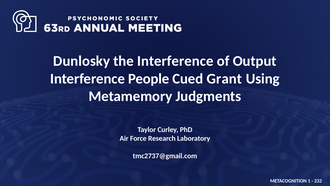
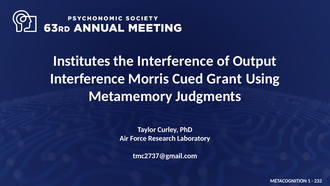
Dunlosky: Dunlosky -> Institutes
People: People -> Morris
